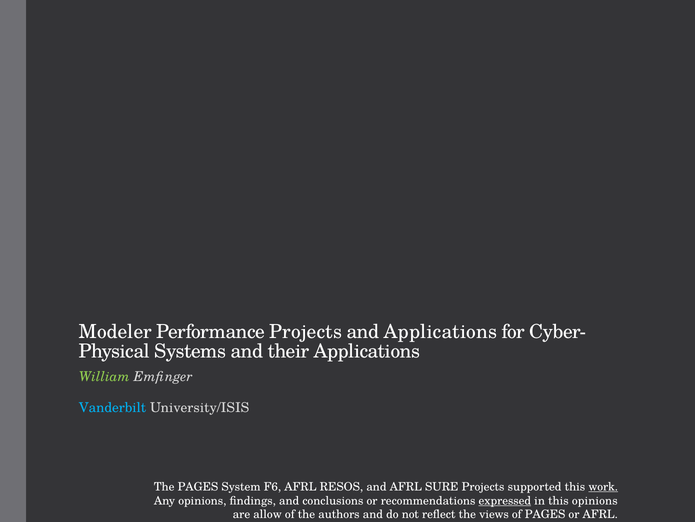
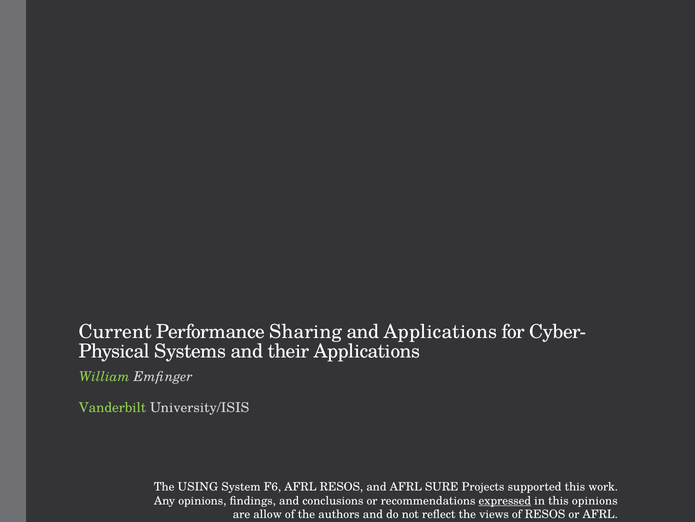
Modeler: Modeler -> Current
Performance Projects: Projects -> Sharing
Vanderbilt colour: light blue -> light green
The PAGES: PAGES -> USING
work underline: present -> none
of PAGES: PAGES -> RESOS
